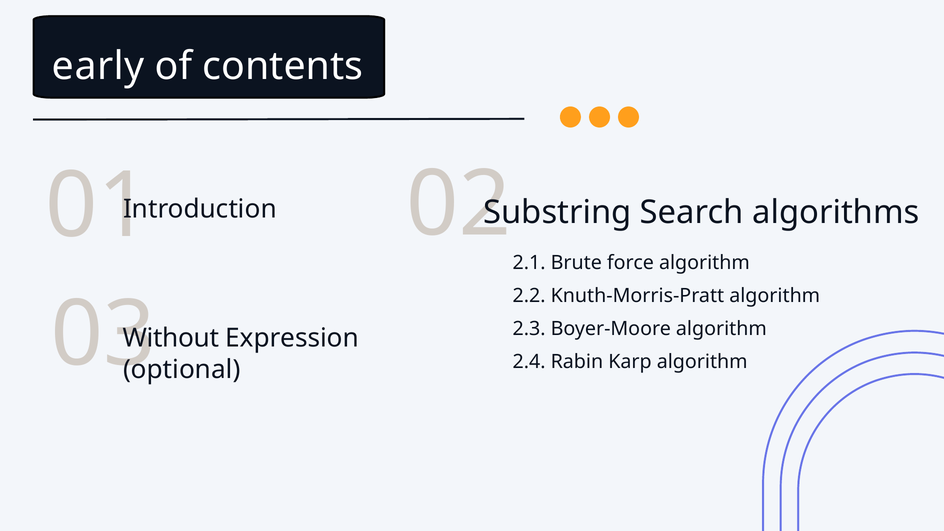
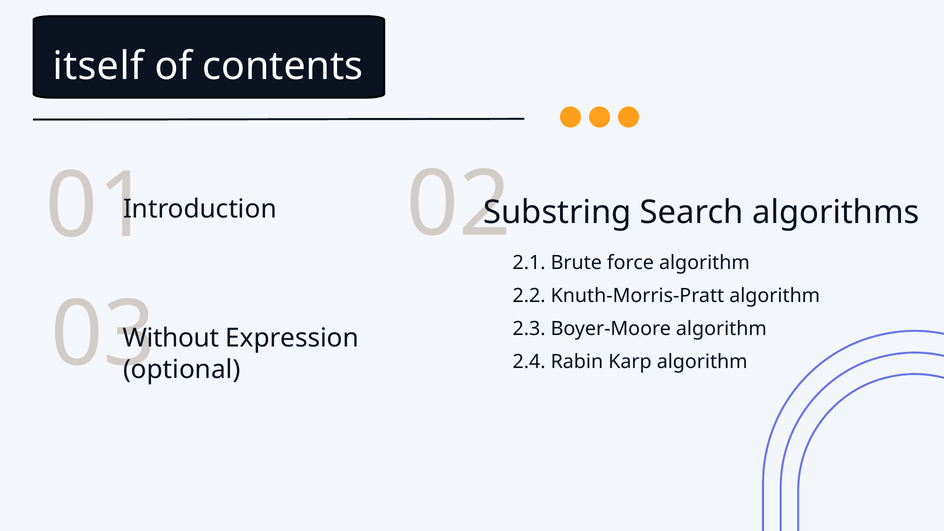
early: early -> itself
